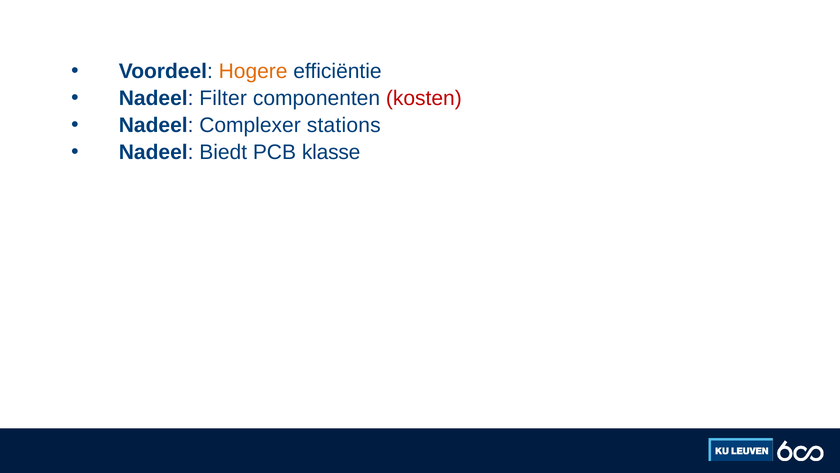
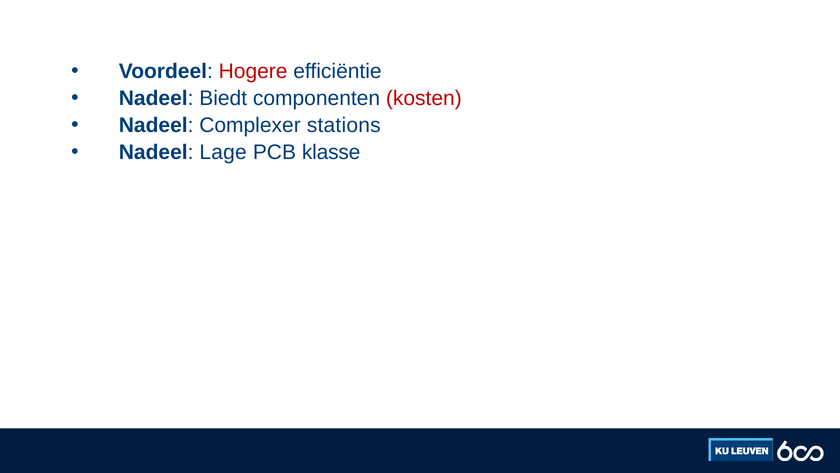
Hogere colour: orange -> red
Filter: Filter -> Biedt
Biedt: Biedt -> Lage
